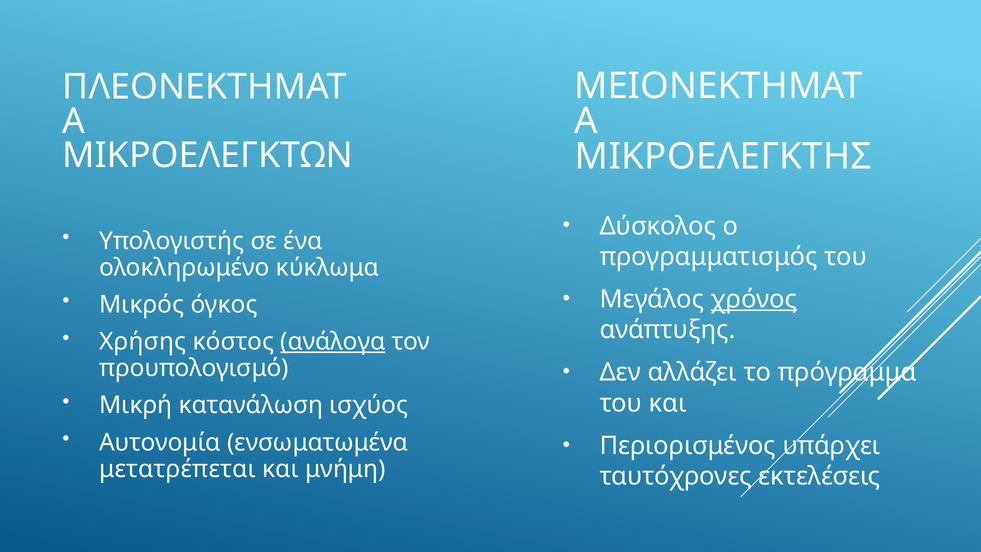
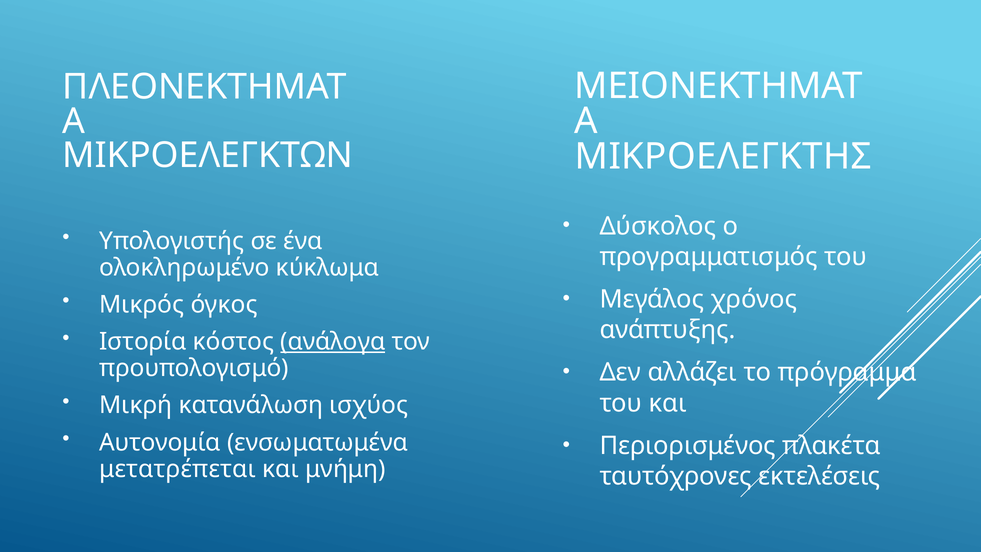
χρόνος underline: present -> none
Χρήσης: Χρήσης -> Ιστορία
υπάρχει: υπάρχει -> πλακέτα
